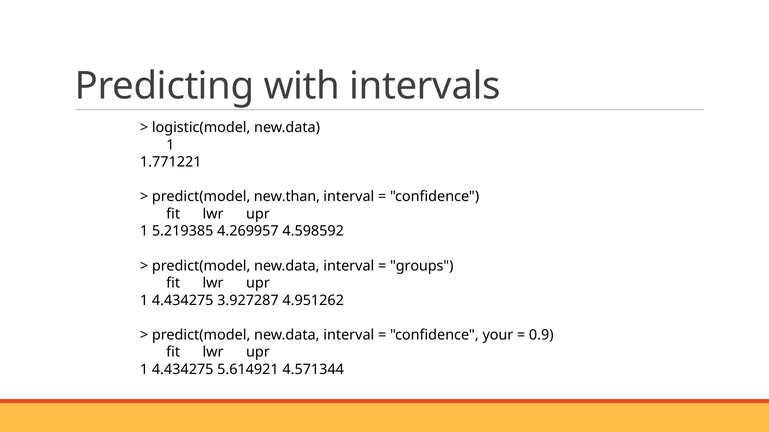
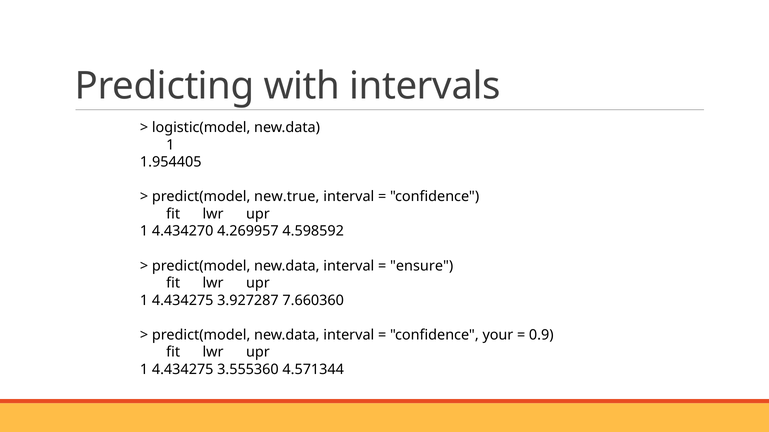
1.771221: 1.771221 -> 1.954405
new.than: new.than -> new.true
5.219385: 5.219385 -> 4.434270
groups: groups -> ensure
4.951262: 4.951262 -> 7.660360
5.614921: 5.614921 -> 3.555360
